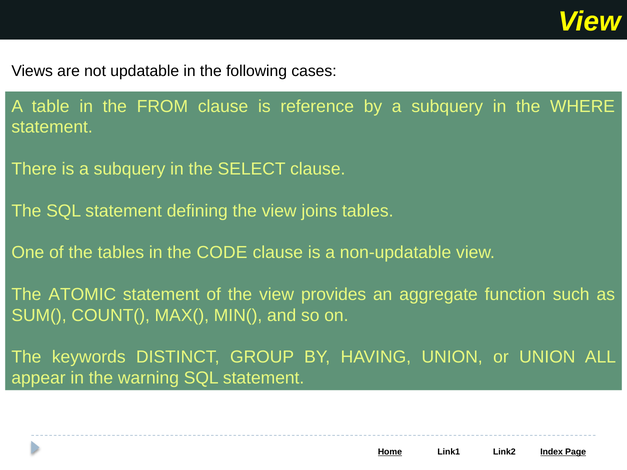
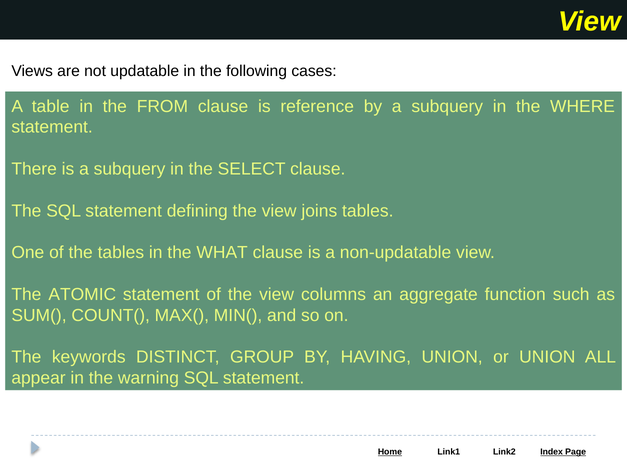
CODE: CODE -> WHAT
provides: provides -> columns
